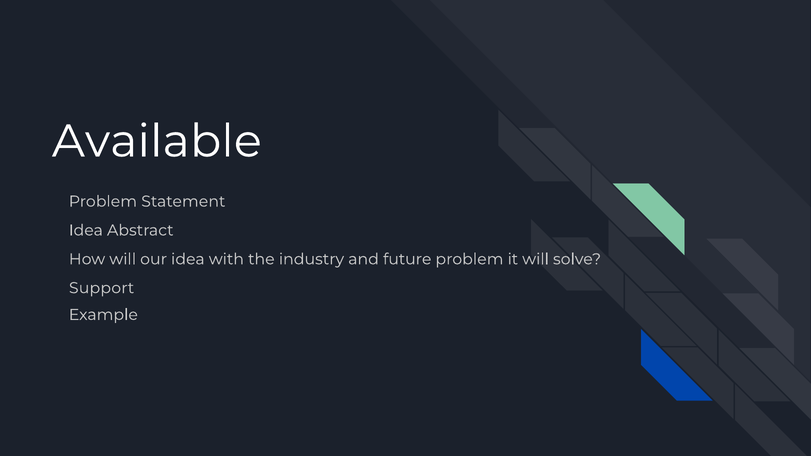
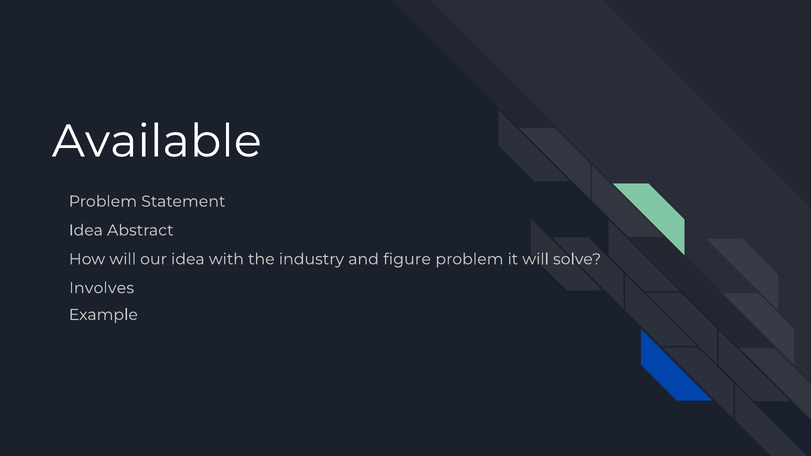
future: future -> figure
Support: Support -> Involves
